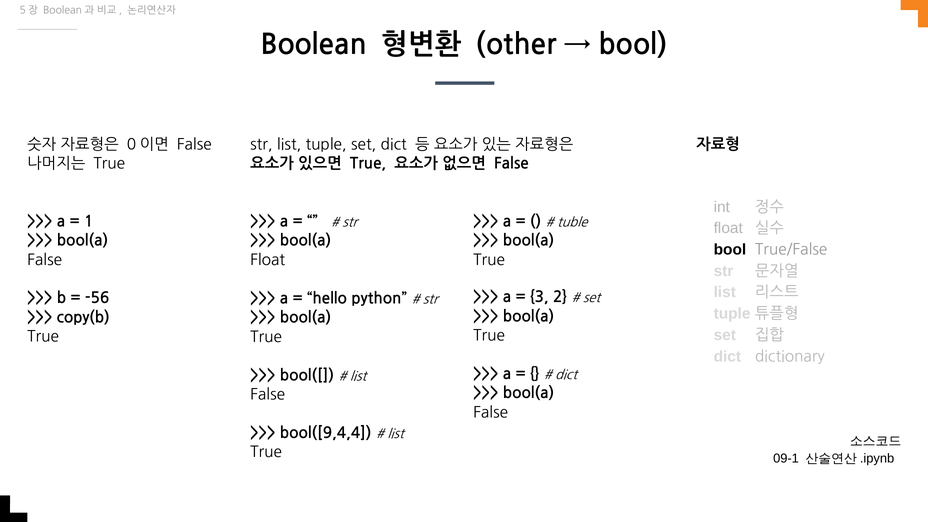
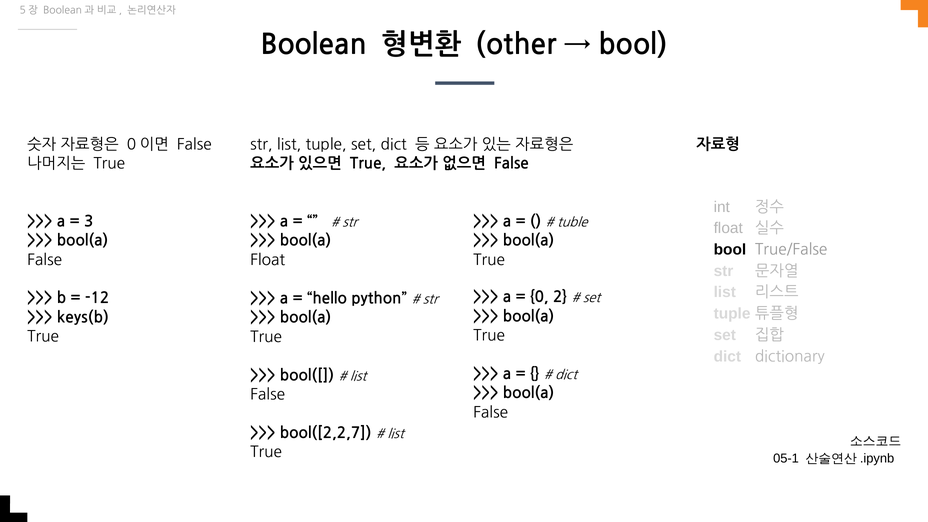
1: 1 -> 3
3: 3 -> 0
-56: -56 -> -12
copy(b: copy(b -> keys(b
bool([9,4,4: bool([9,4,4 -> bool([2,2,7
09-1: 09-1 -> 05-1
